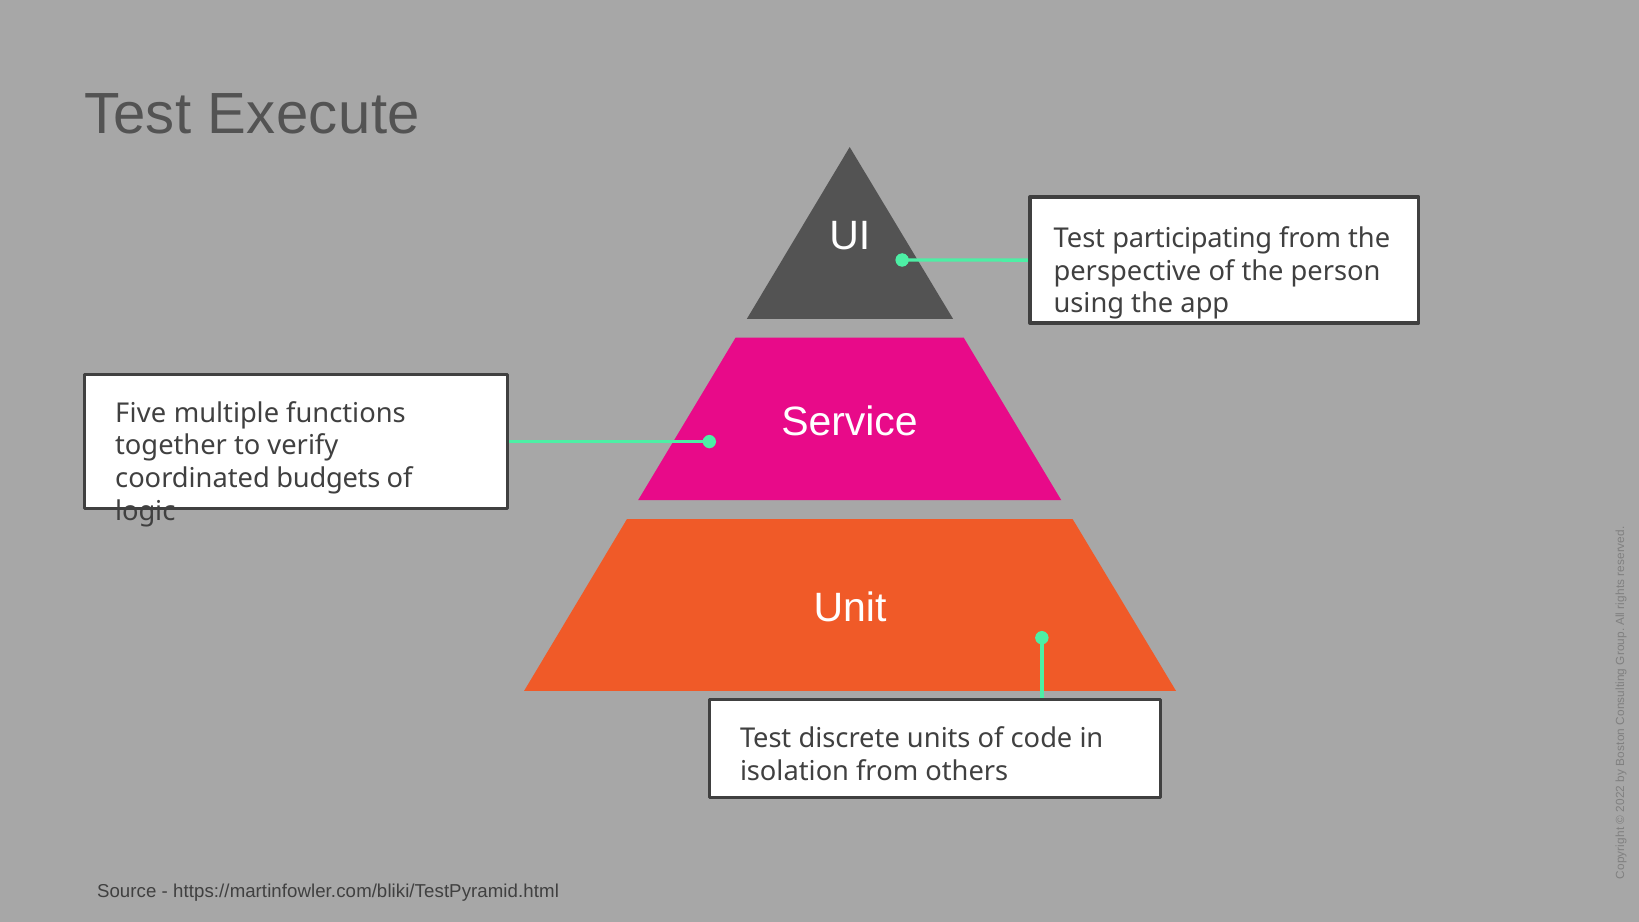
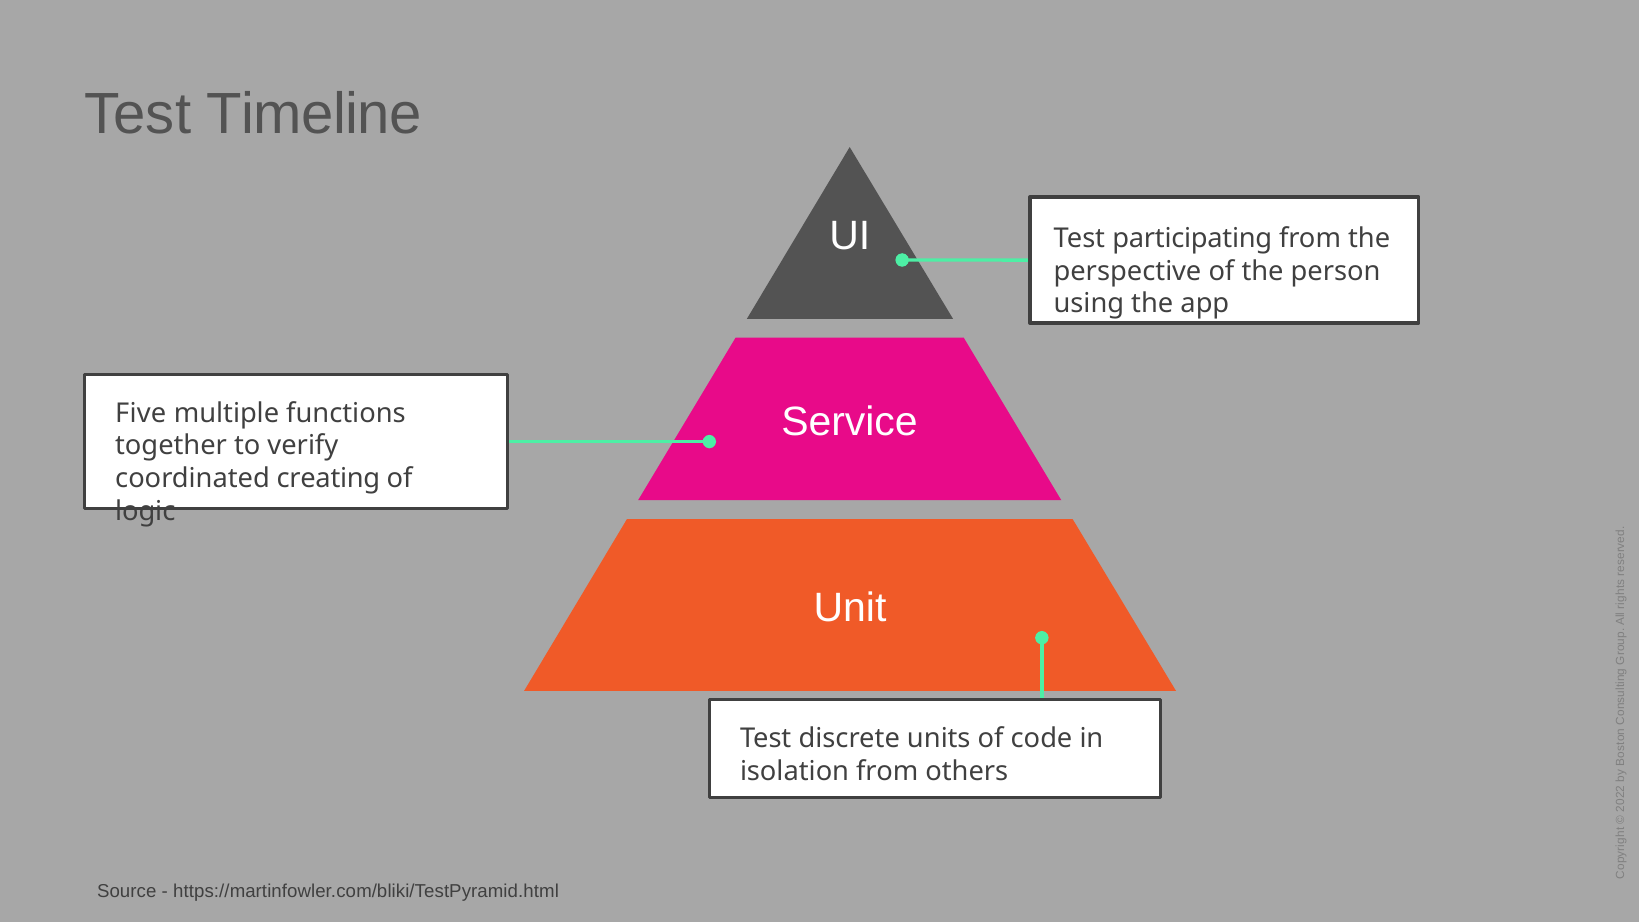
Execute: Execute -> Timeline
budgets: budgets -> creating
